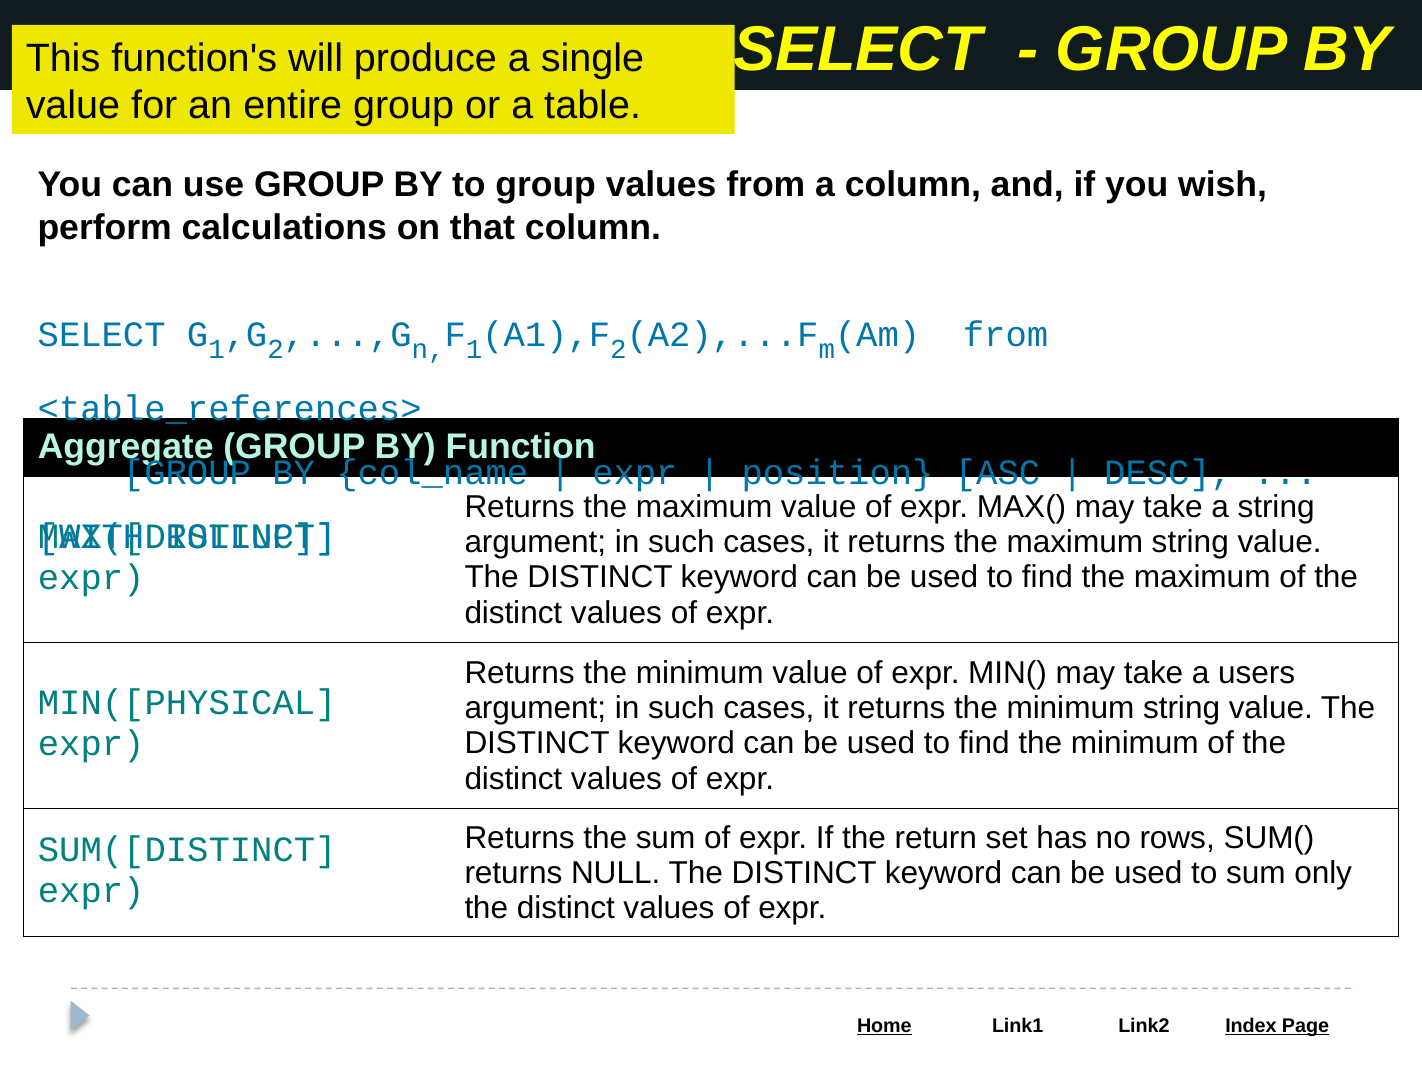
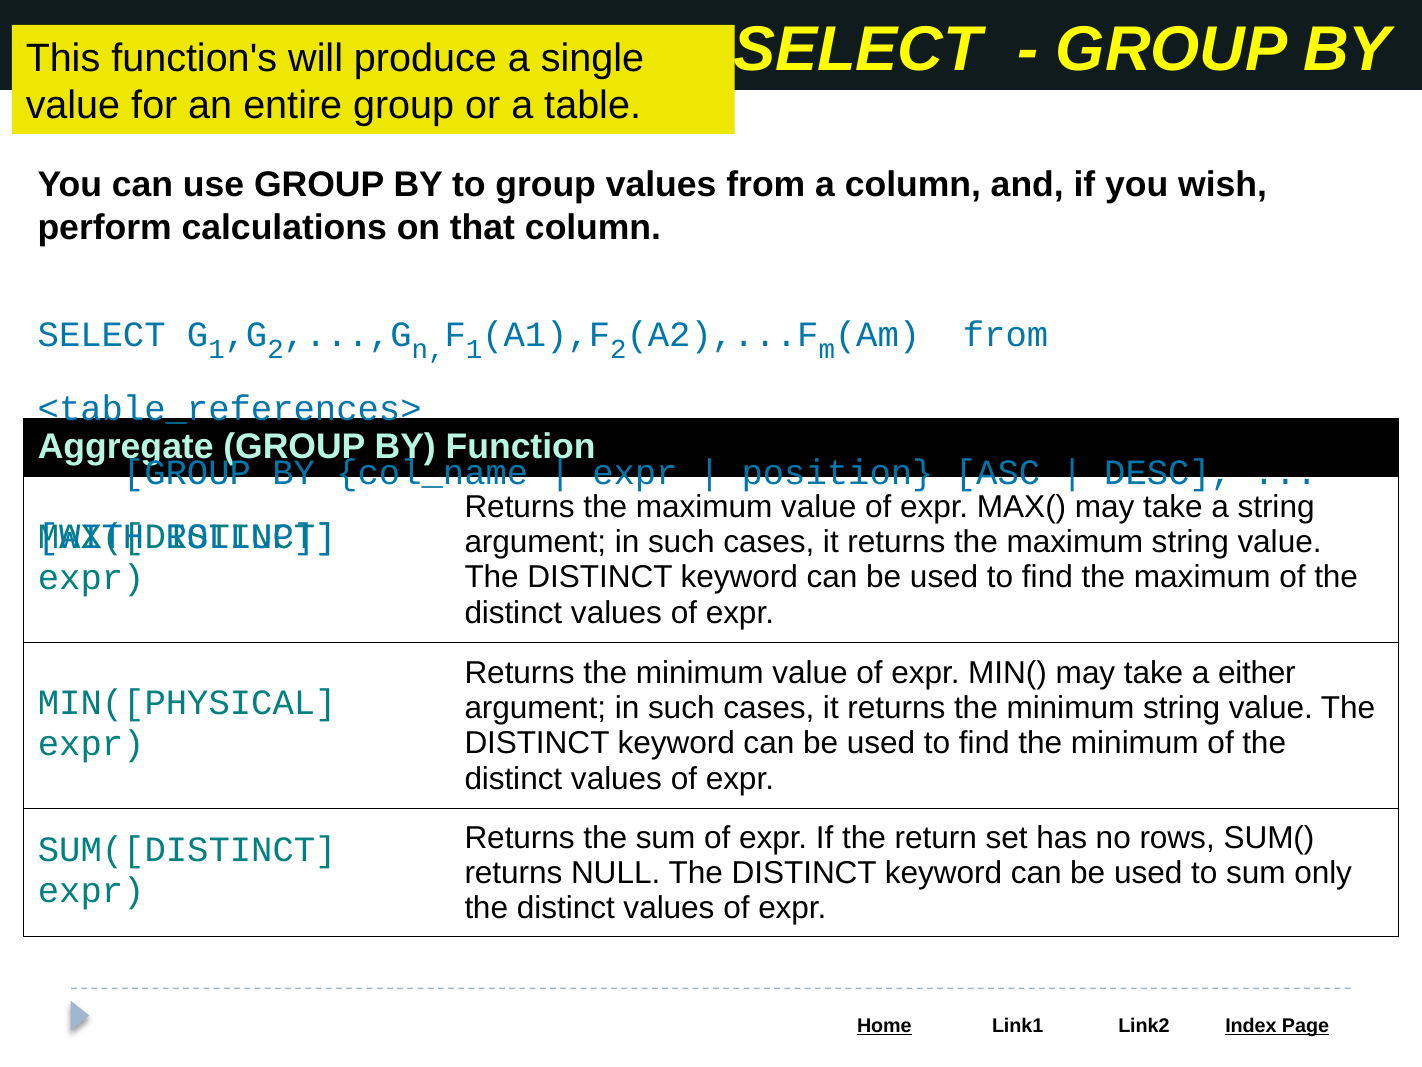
users: users -> either
